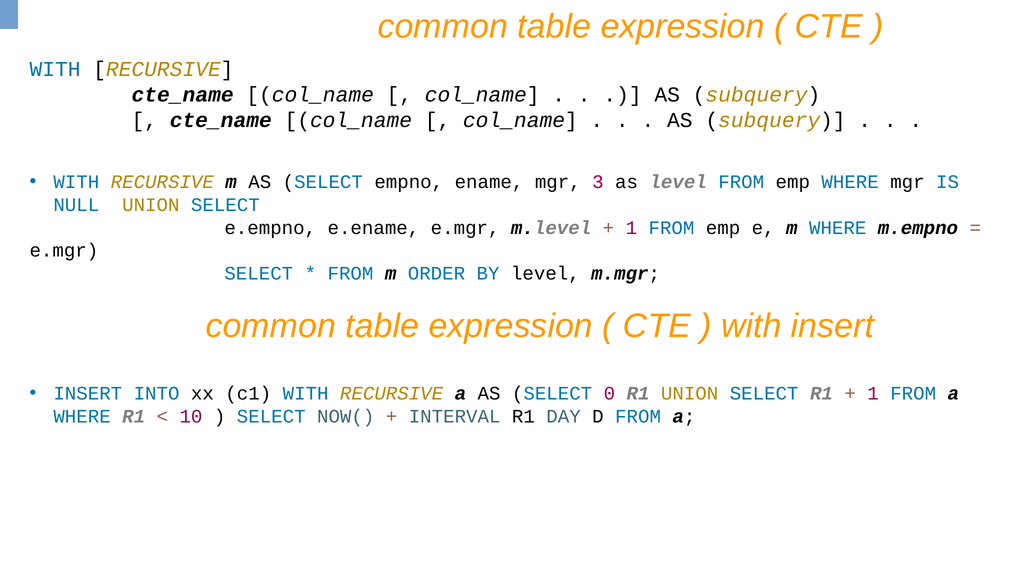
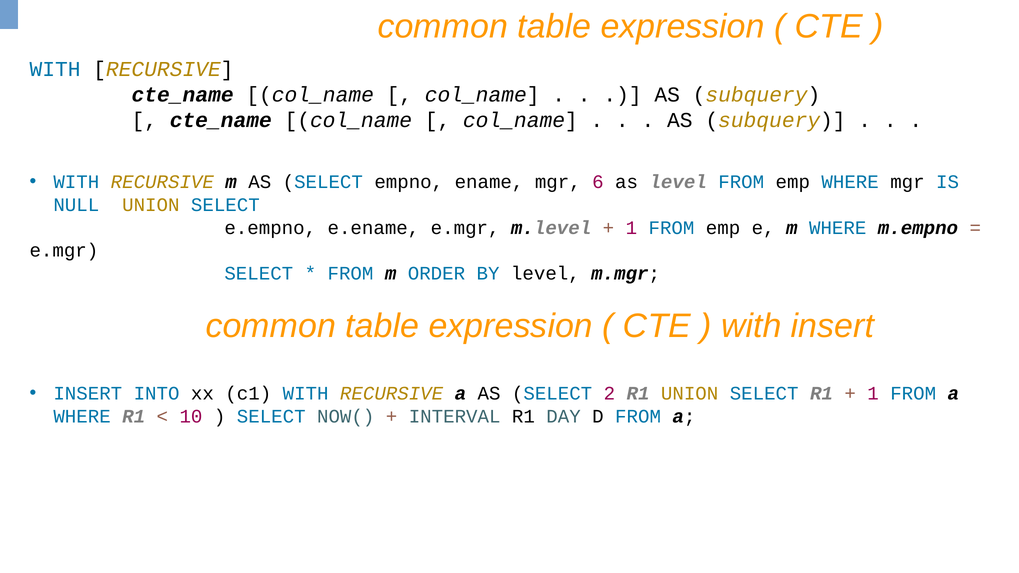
3: 3 -> 6
0: 0 -> 2
